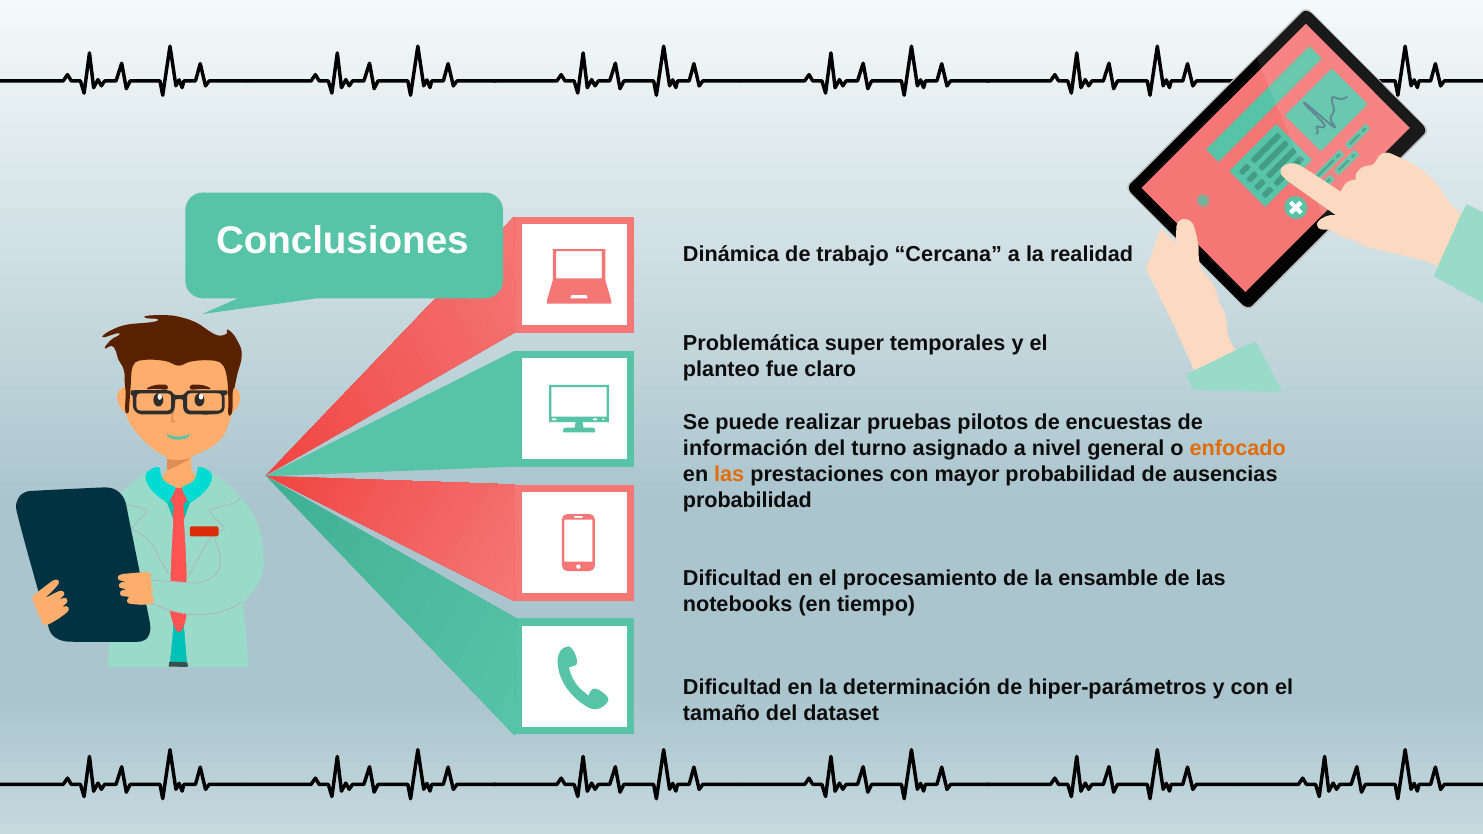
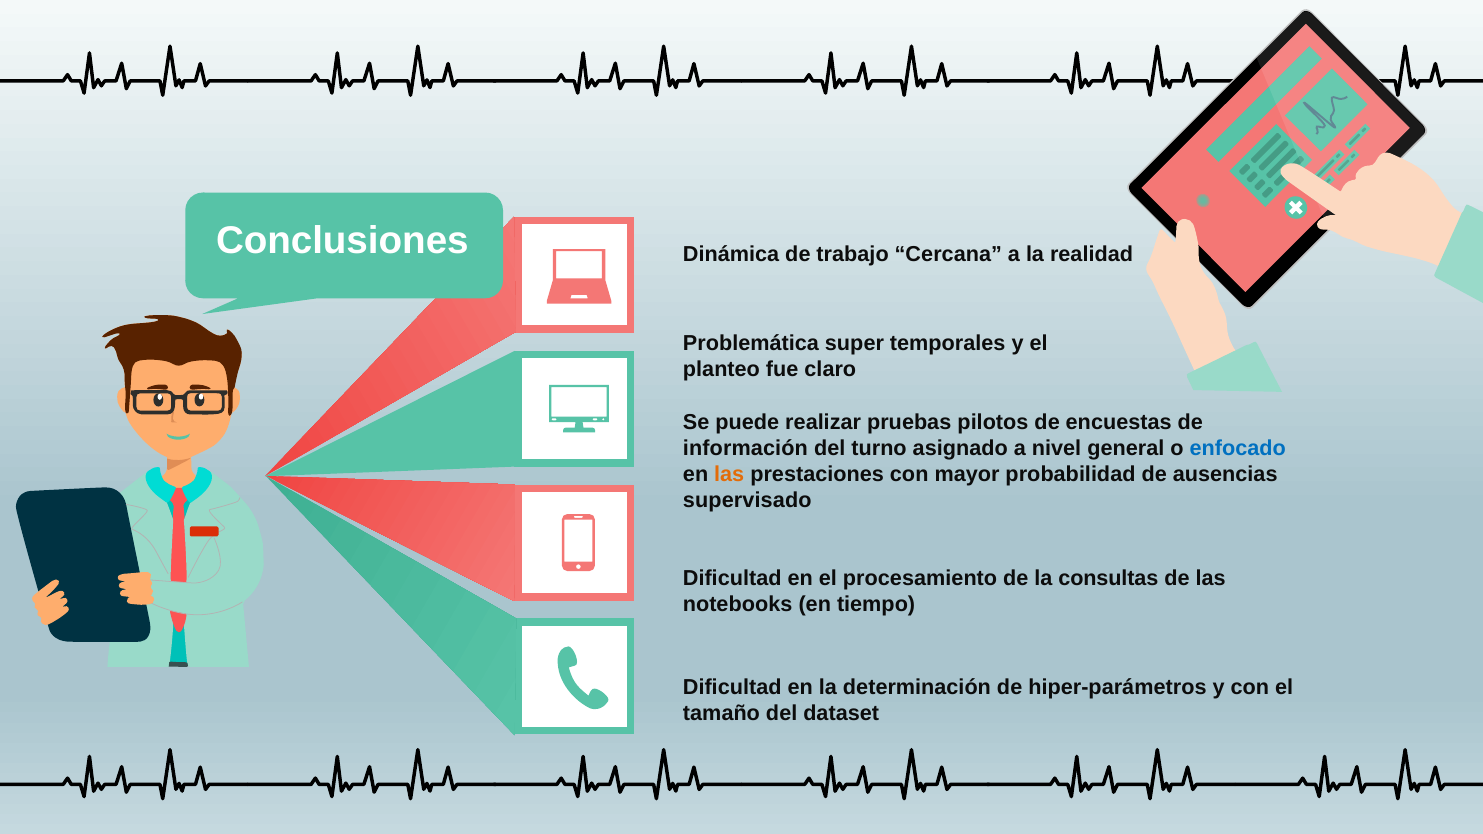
enfocado colour: orange -> blue
probabilidad at (747, 500): probabilidad -> supervisado
ensamble: ensamble -> consultas
